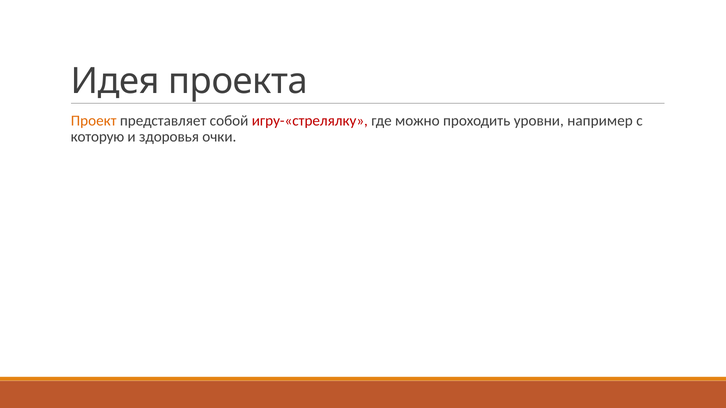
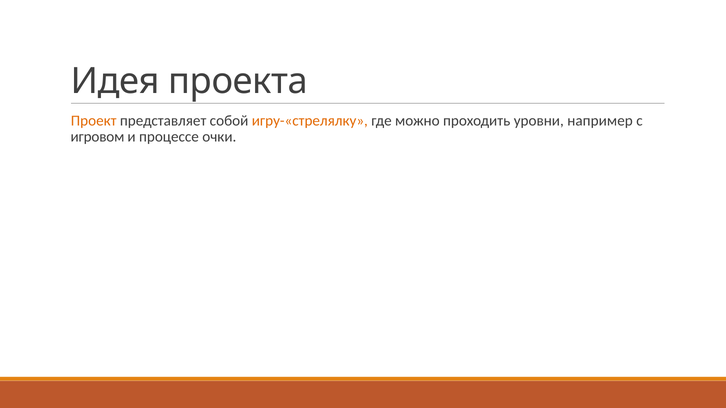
игру-«стрелялку colour: red -> orange
которую: которую -> игровом
здоровья: здоровья -> процессе
